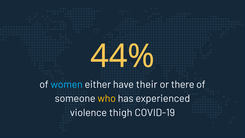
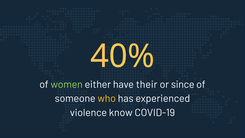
44%: 44% -> 40%
women colour: light blue -> light green
there: there -> since
thigh: thigh -> know
